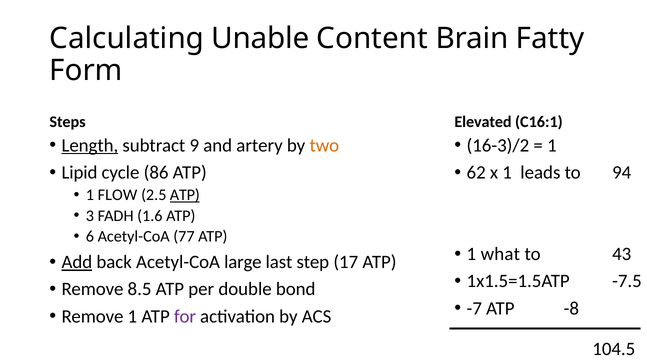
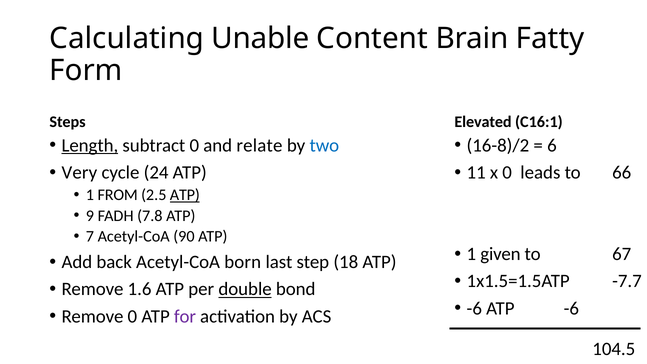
subtract 9: 9 -> 0
artery: artery -> relate
two colour: orange -> blue
16-3)/2: 16-3)/2 -> 16-8)/2
1 at (552, 145): 1 -> 6
Lipid: Lipid -> Very
86: 86 -> 24
62: 62 -> 11
x 1: 1 -> 0
94: 94 -> 66
FLOW: FLOW -> FROM
3: 3 -> 9
1.6: 1.6 -> 7.8
6: 6 -> 7
77: 77 -> 90
what: what -> given
43: 43 -> 67
Add underline: present -> none
large: large -> born
17: 17 -> 18
-7.5: -7.5 -> -7.7
8.5: 8.5 -> 1.6
double underline: none -> present
-7 at (474, 308): -7 -> -6
ATP -8: -8 -> -6
Remove 1: 1 -> 0
